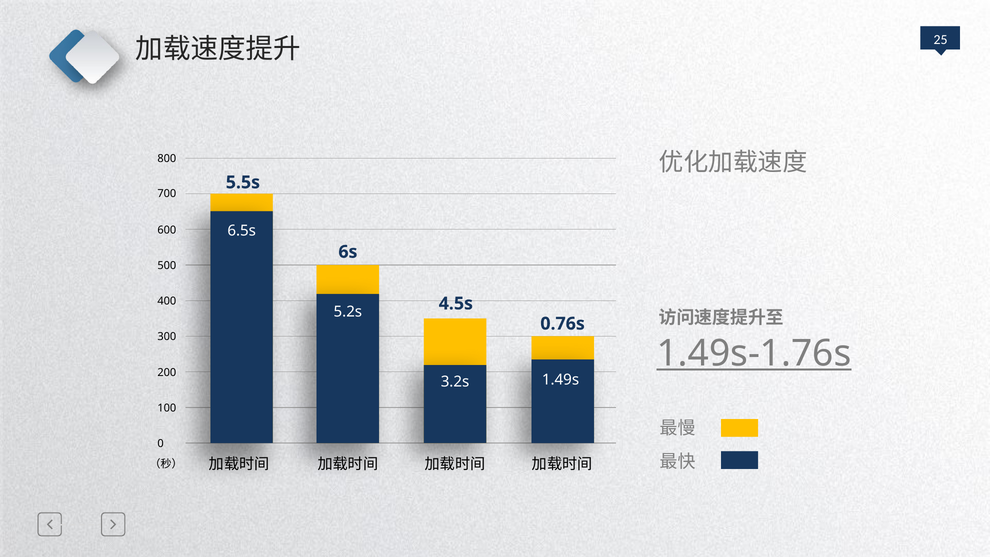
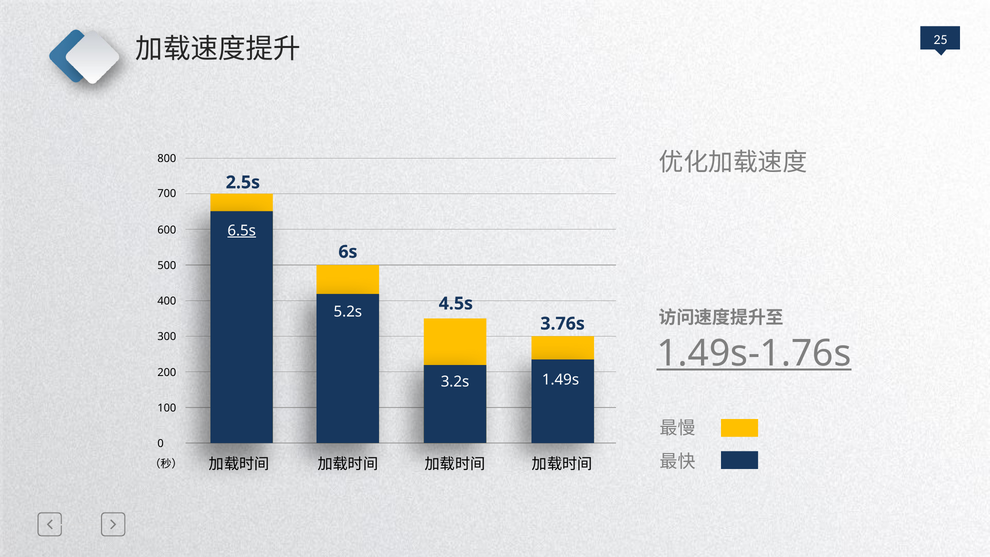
5.5s: 5.5s -> 2.5s
6.5s underline: none -> present
0.76s: 0.76s -> 3.76s
